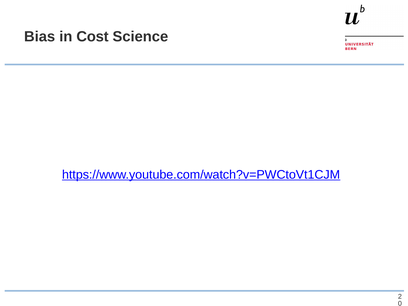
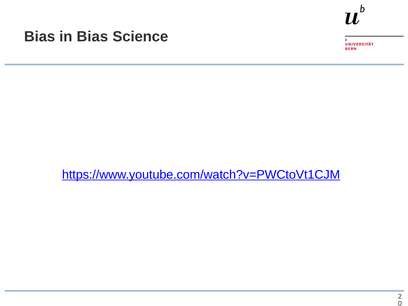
in Cost: Cost -> Bias
